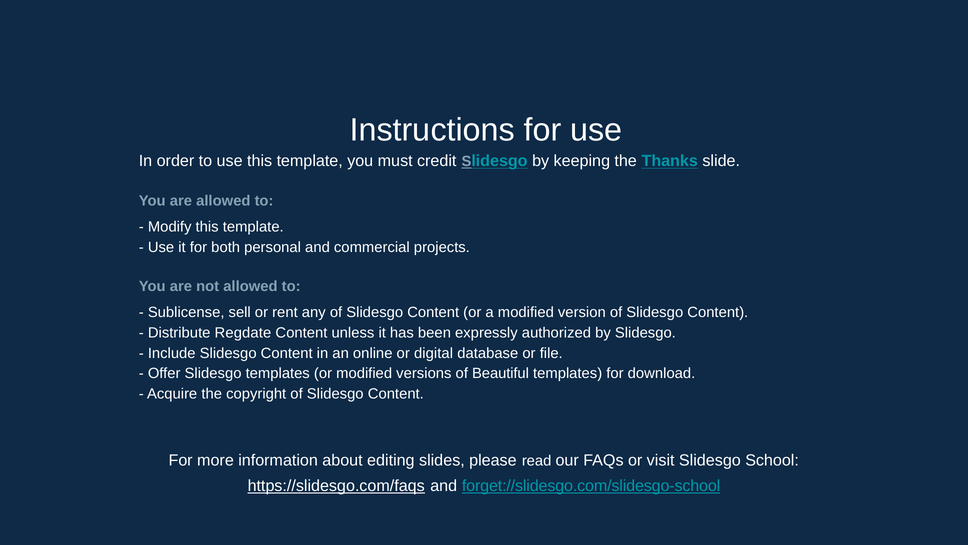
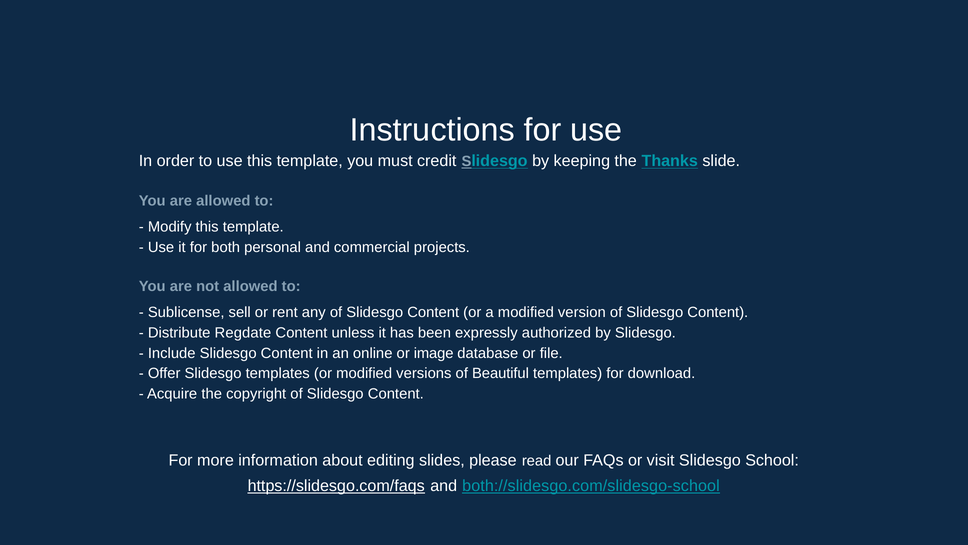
digital: digital -> image
forget://slidesgo.com/slidesgo-school: forget://slidesgo.com/slidesgo-school -> both://slidesgo.com/slidesgo-school
